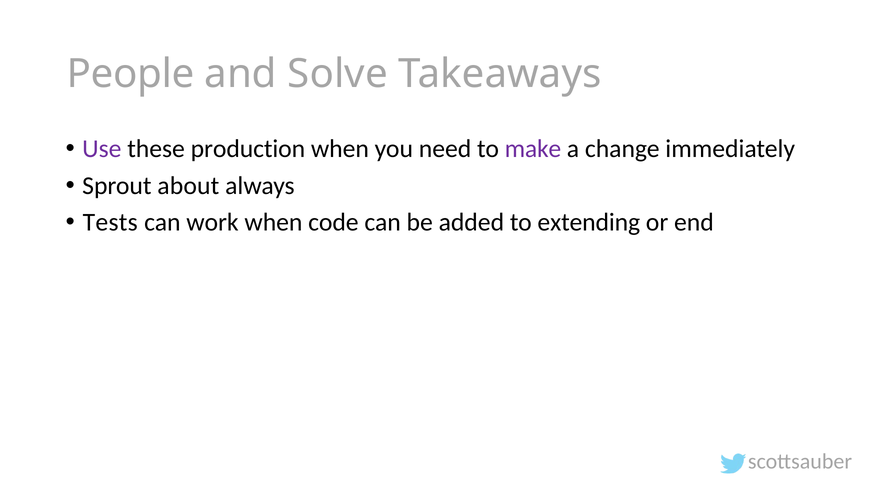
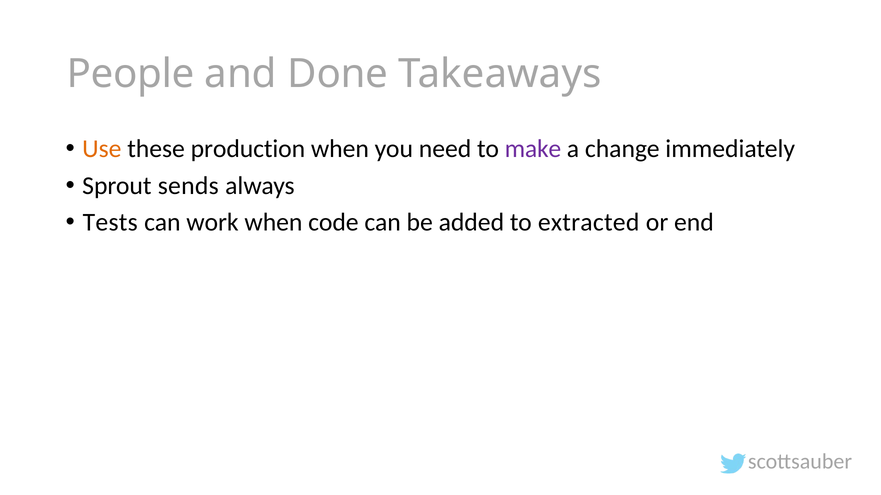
Solve: Solve -> Done
Use colour: purple -> orange
about: about -> sends
extending: extending -> extracted
